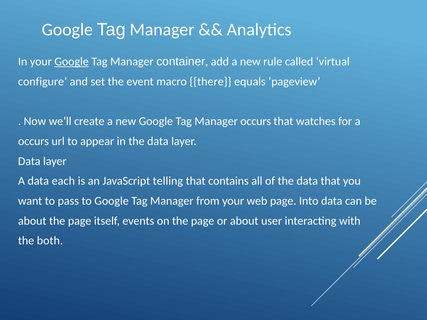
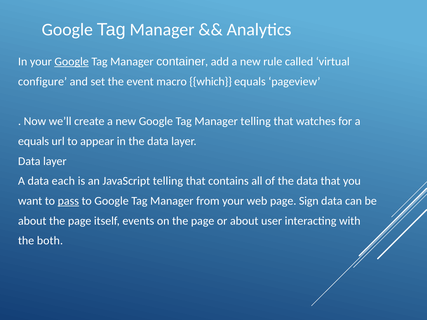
there: there -> which
Manager occurs: occurs -> telling
occurs at (34, 141): occurs -> equals
pass underline: none -> present
Into: Into -> Sign
